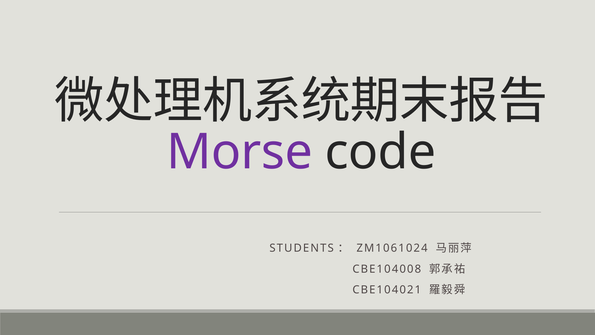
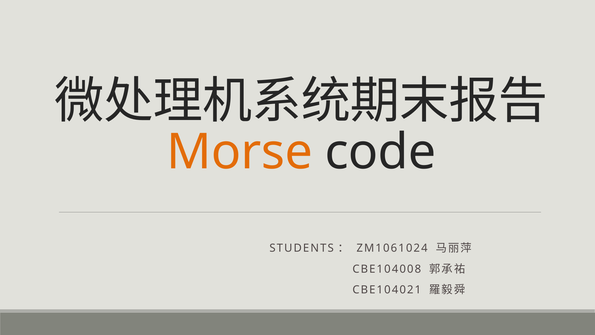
Morse colour: purple -> orange
